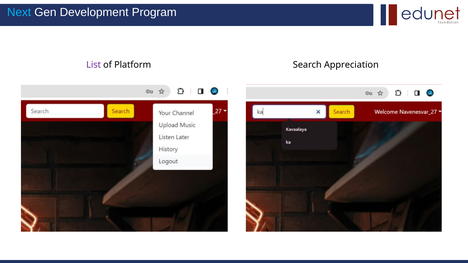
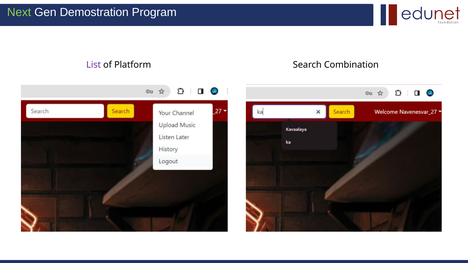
Next colour: light blue -> light green
Development: Development -> Demostration
Appreciation: Appreciation -> Combination
